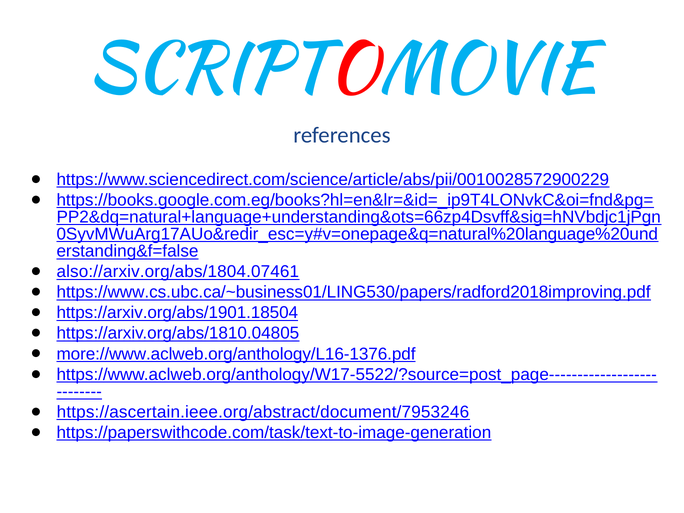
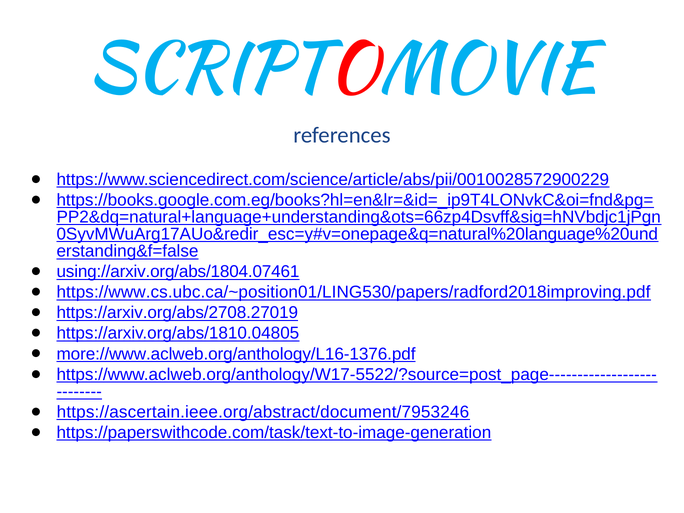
also://arxiv.org/abs/1804.07461: also://arxiv.org/abs/1804.07461 -> using://arxiv.org/abs/1804.07461
https://www.cs.ubc.ca/~business01/LING530/papers/radford2018improving.pdf: https://www.cs.ubc.ca/~business01/LING530/papers/radford2018improving.pdf -> https://www.cs.ubc.ca/~position01/LING530/papers/radford2018improving.pdf
https://arxiv.org/abs/1901.18504: https://arxiv.org/abs/1901.18504 -> https://arxiv.org/abs/2708.27019
